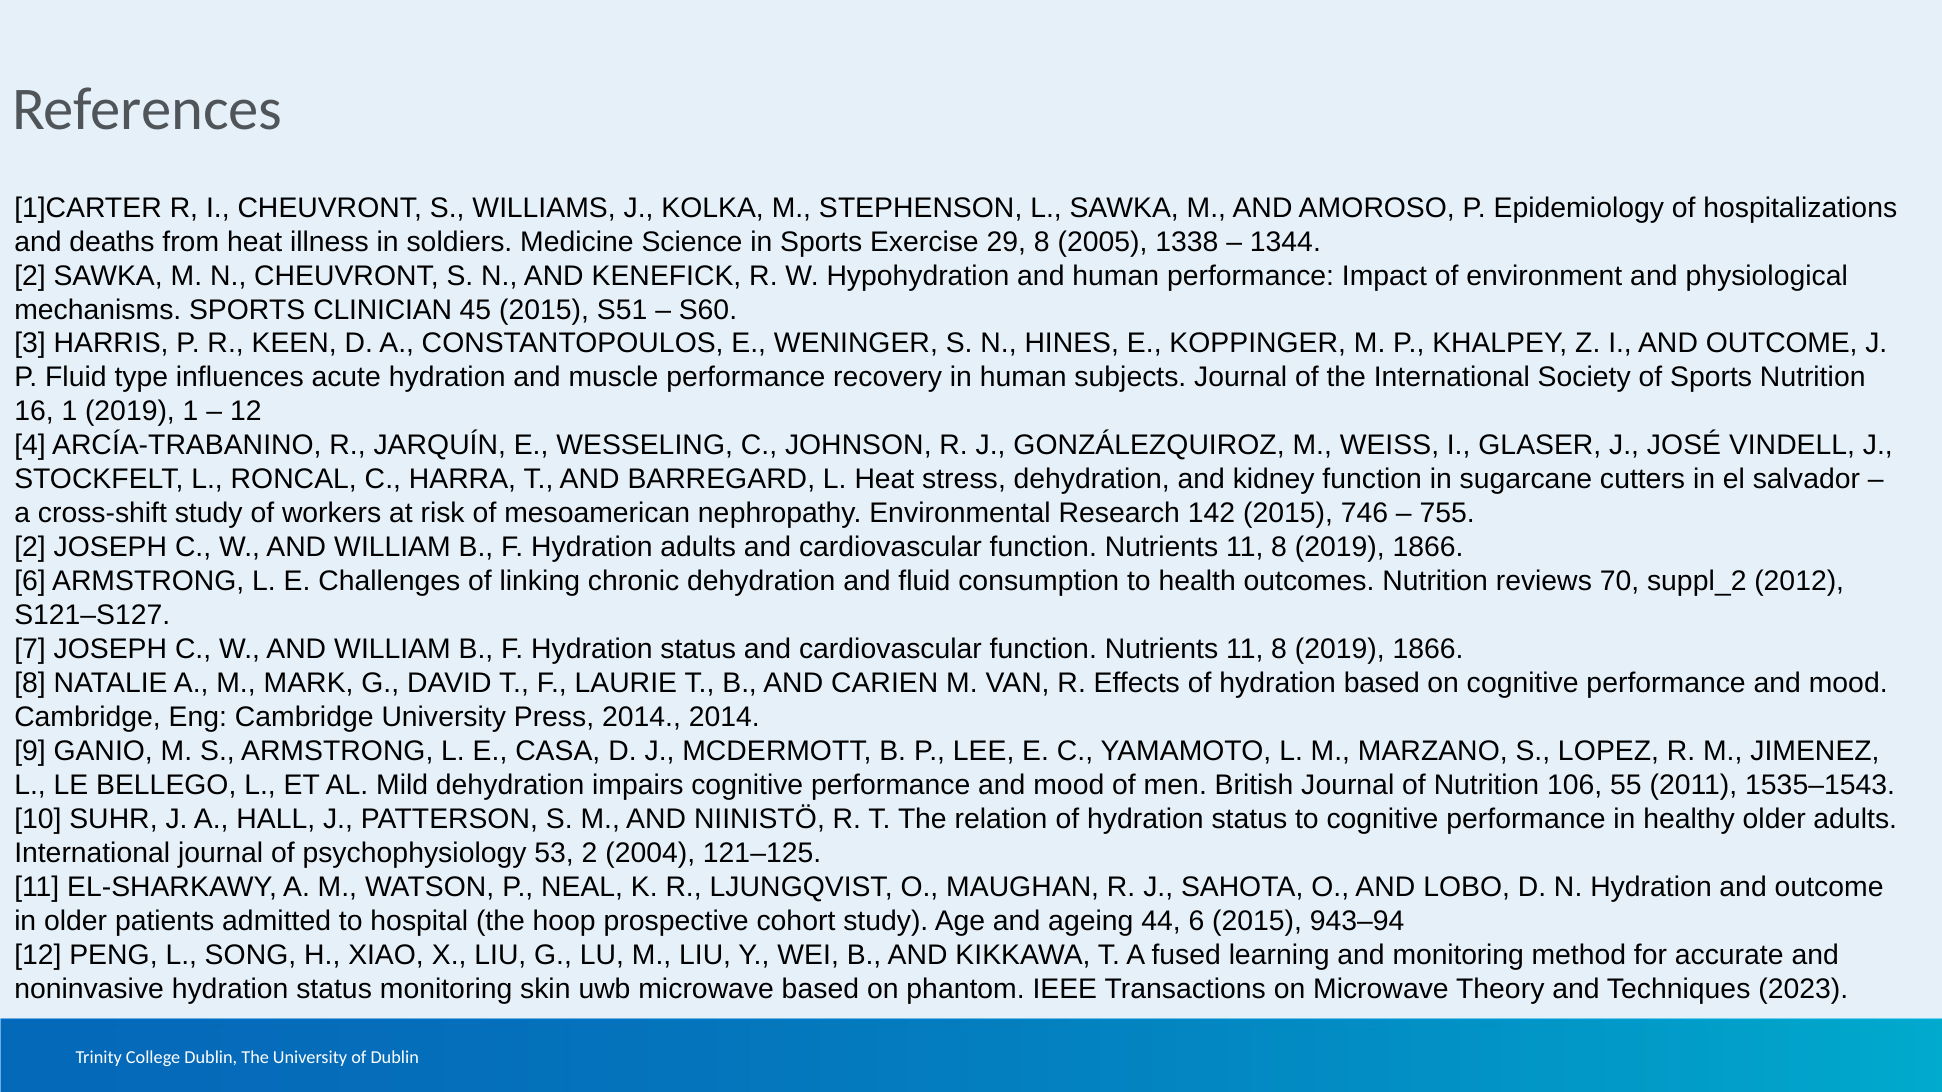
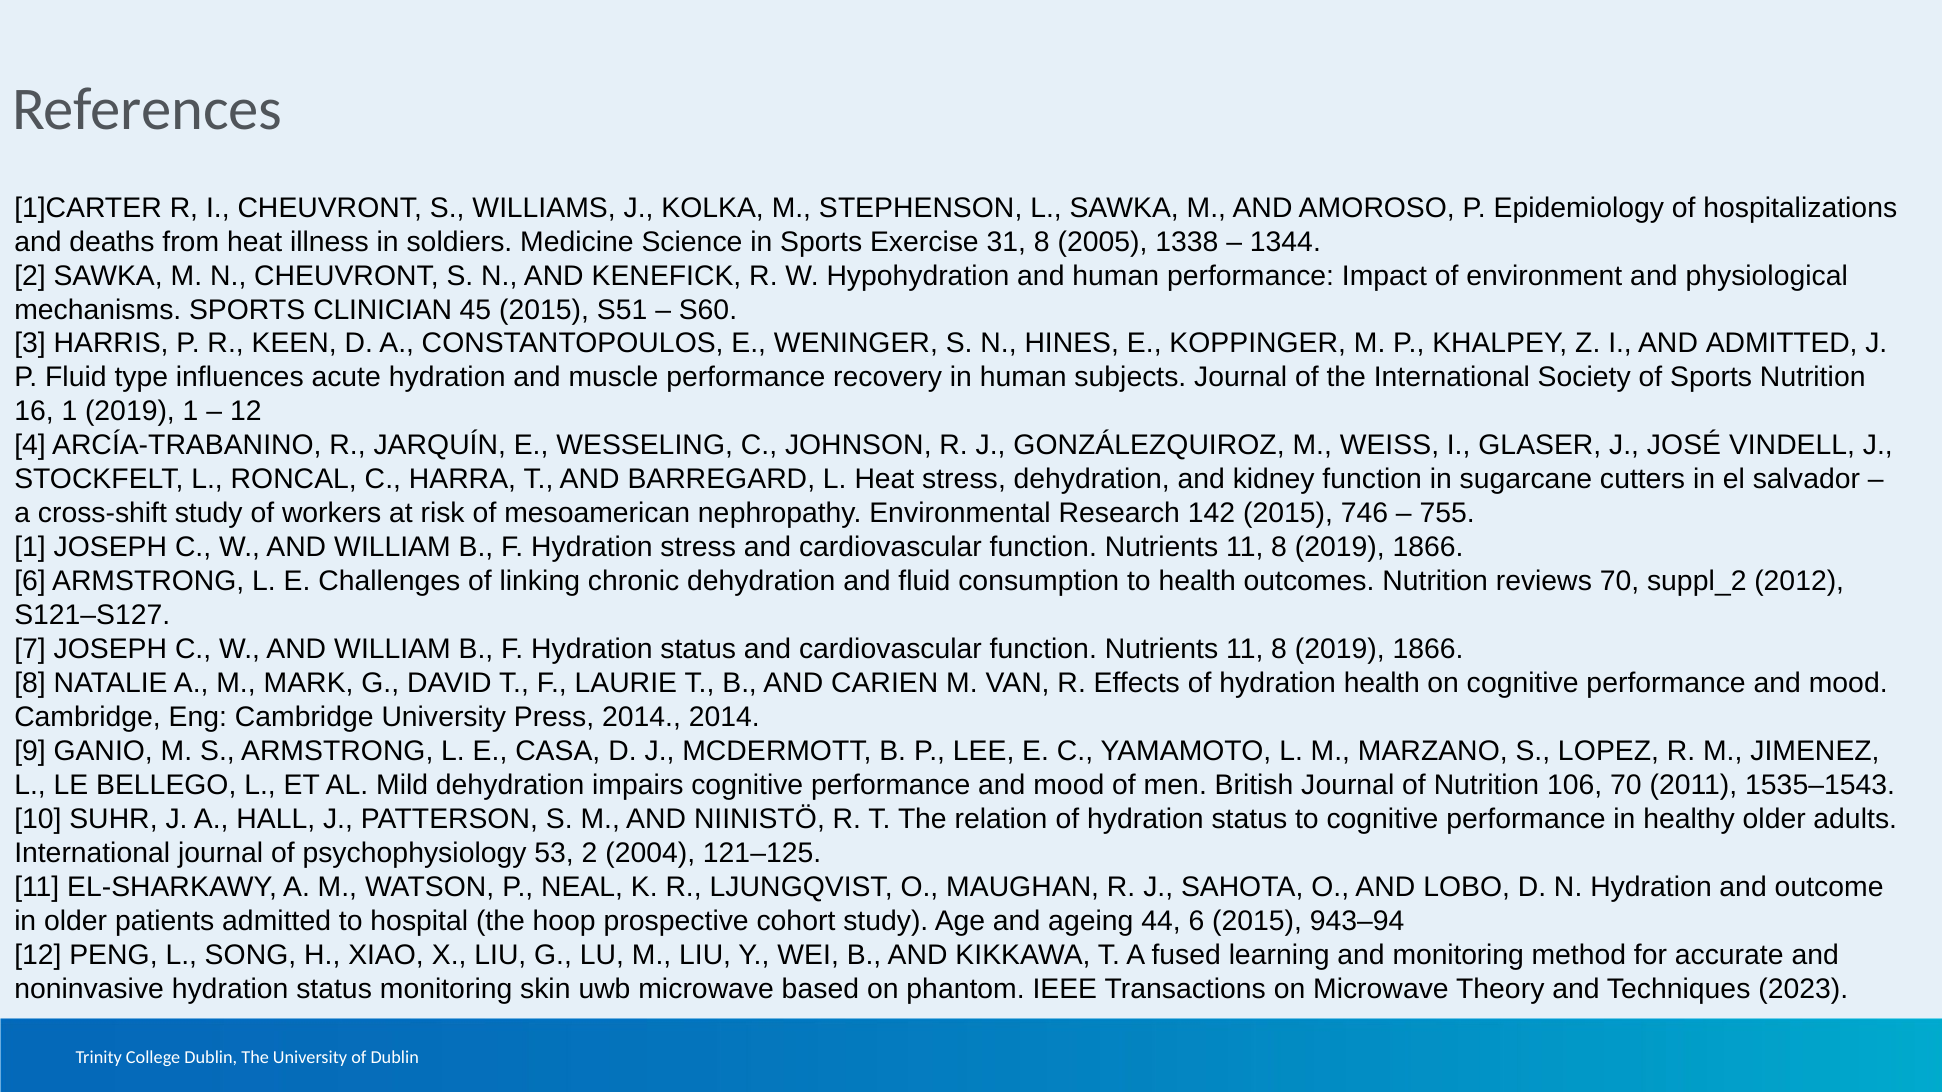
29: 29 -> 31
I AND OUTCOME: OUTCOME -> ADMITTED
2 at (30, 548): 2 -> 1
Hydration adults: adults -> stress
hydration based: based -> health
106 55: 55 -> 70
